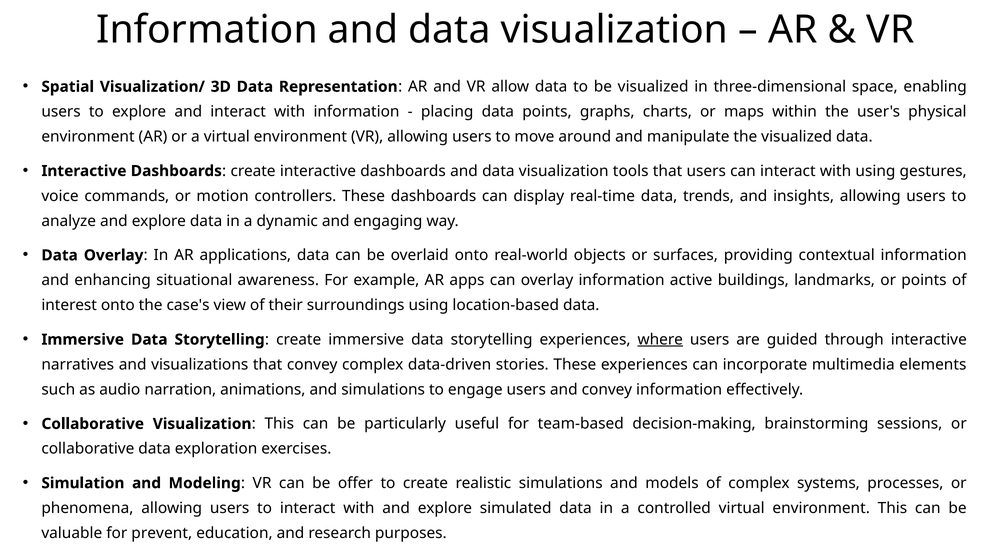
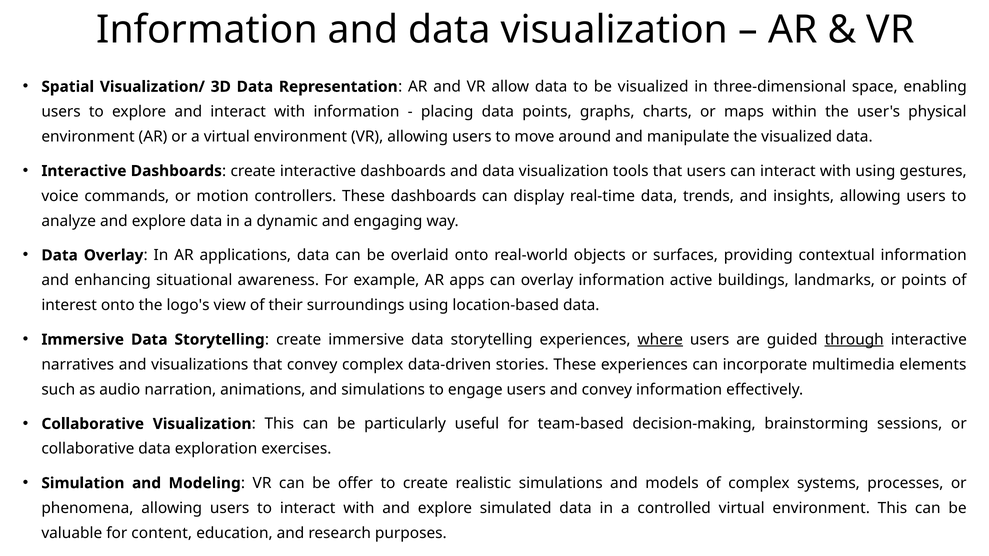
case's: case's -> logo's
through underline: none -> present
prevent: prevent -> content
